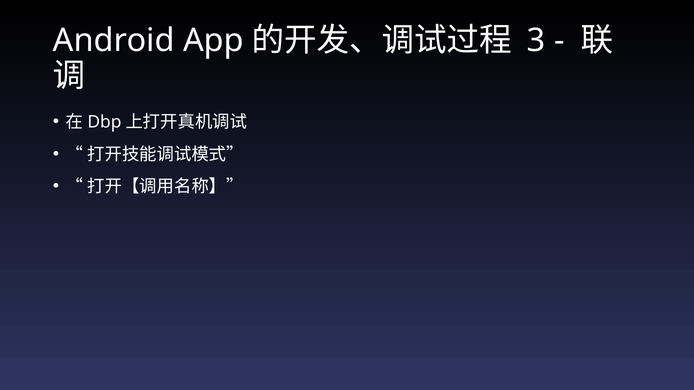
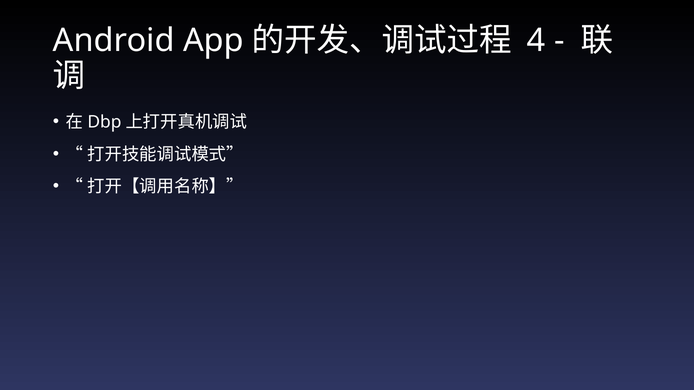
3: 3 -> 4
